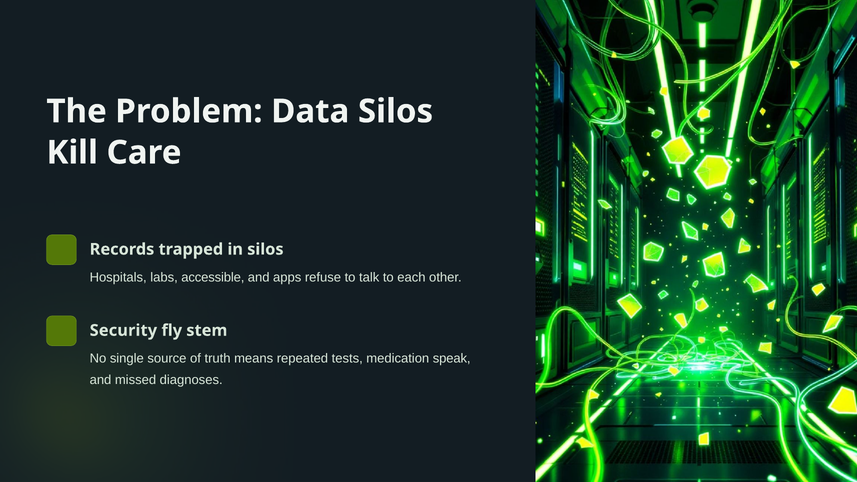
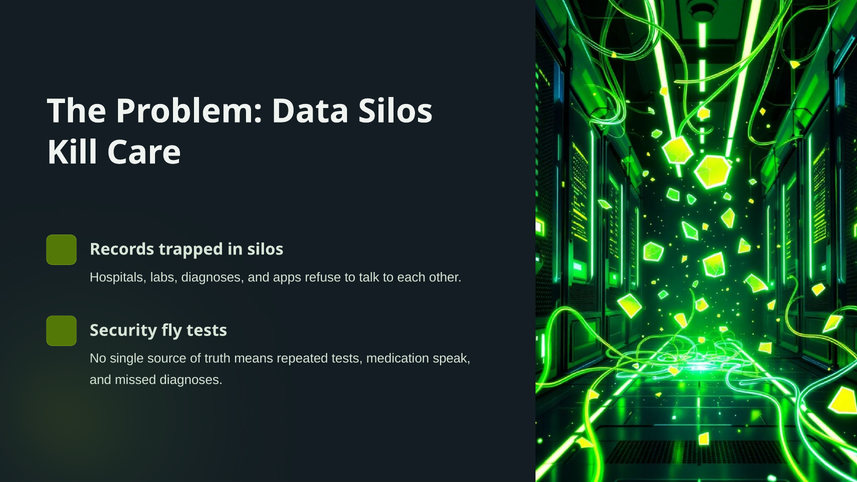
labs accessible: accessible -> diagnoses
fly stem: stem -> tests
